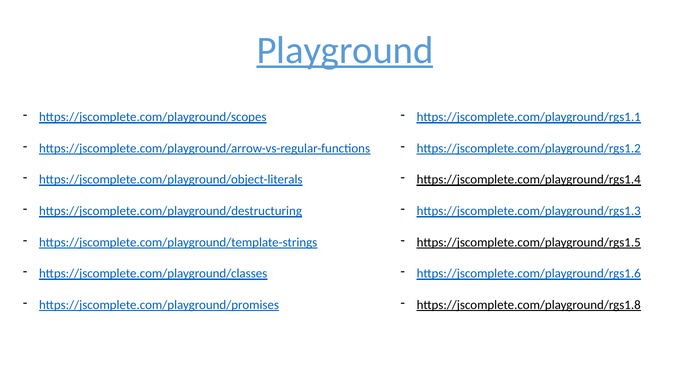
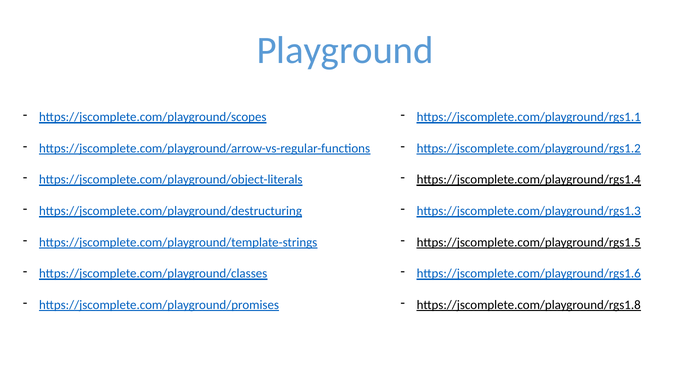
Playground underline: present -> none
